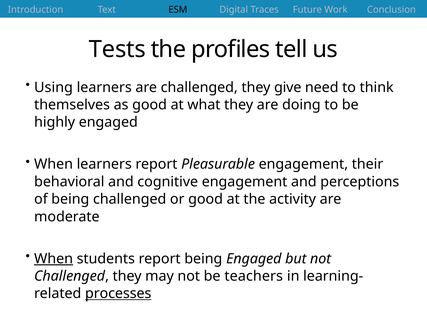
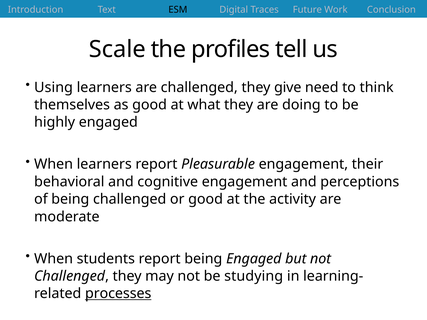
Tests: Tests -> Scale
When at (54, 259) underline: present -> none
teachers: teachers -> studying
